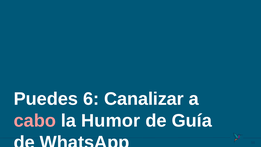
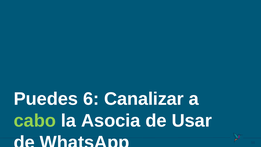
cabo colour: pink -> light green
Humor: Humor -> Asocia
Guía: Guía -> Usar
